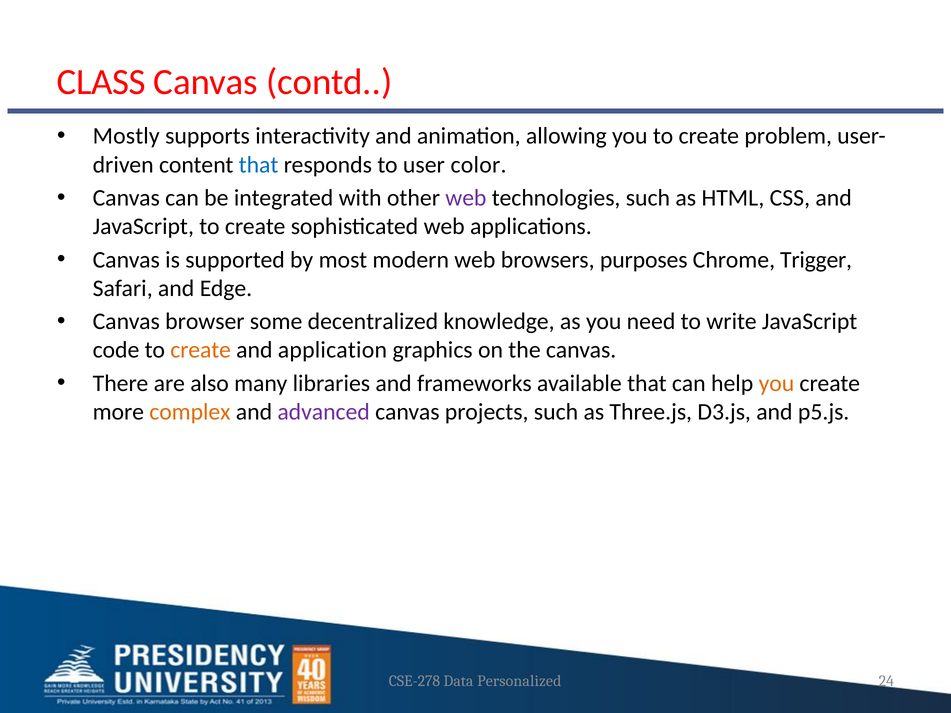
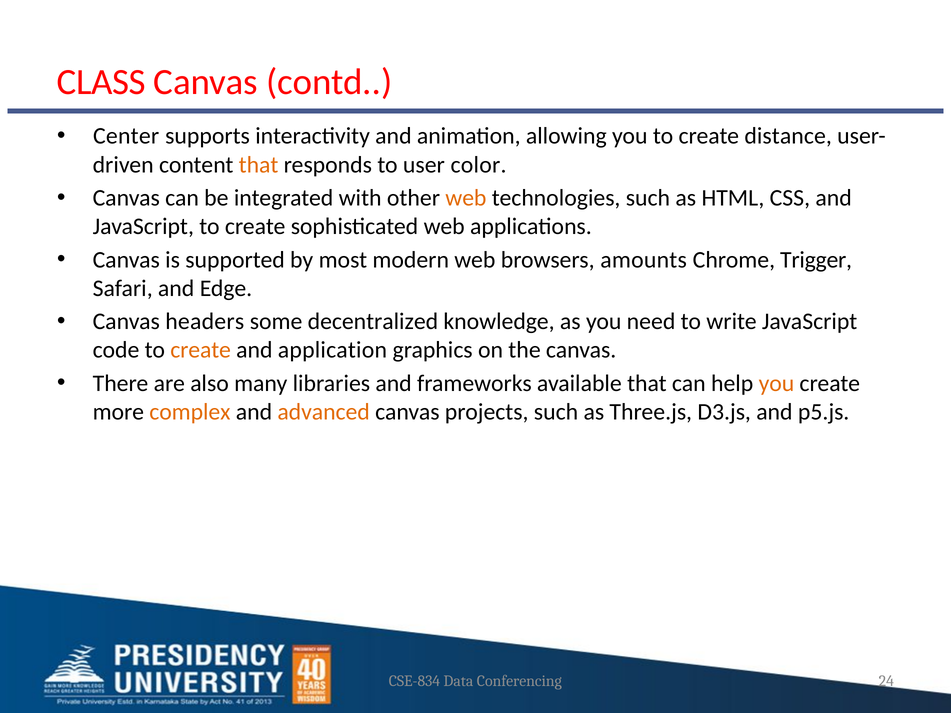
Mostly: Mostly -> Center
problem: problem -> distance
that at (259, 165) colour: blue -> orange
web at (466, 198) colour: purple -> orange
purposes: purposes -> amounts
browser: browser -> headers
advanced colour: purple -> orange
CSE-278: CSE-278 -> CSE-834
Personalized: Personalized -> Conferencing
